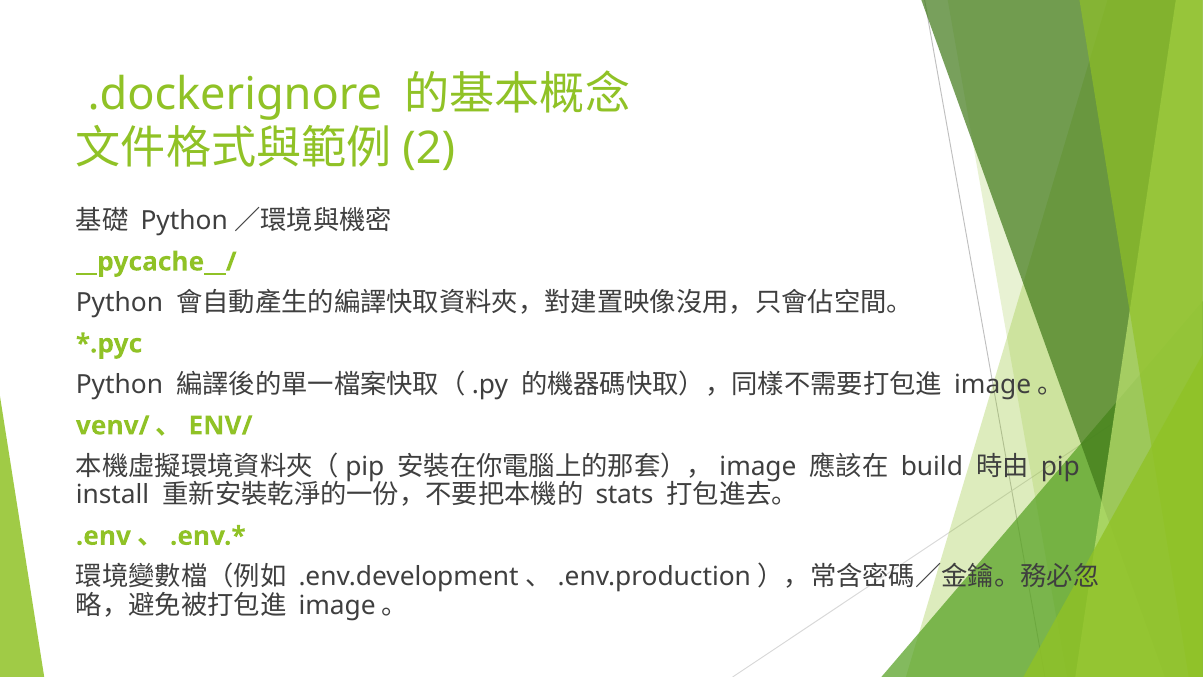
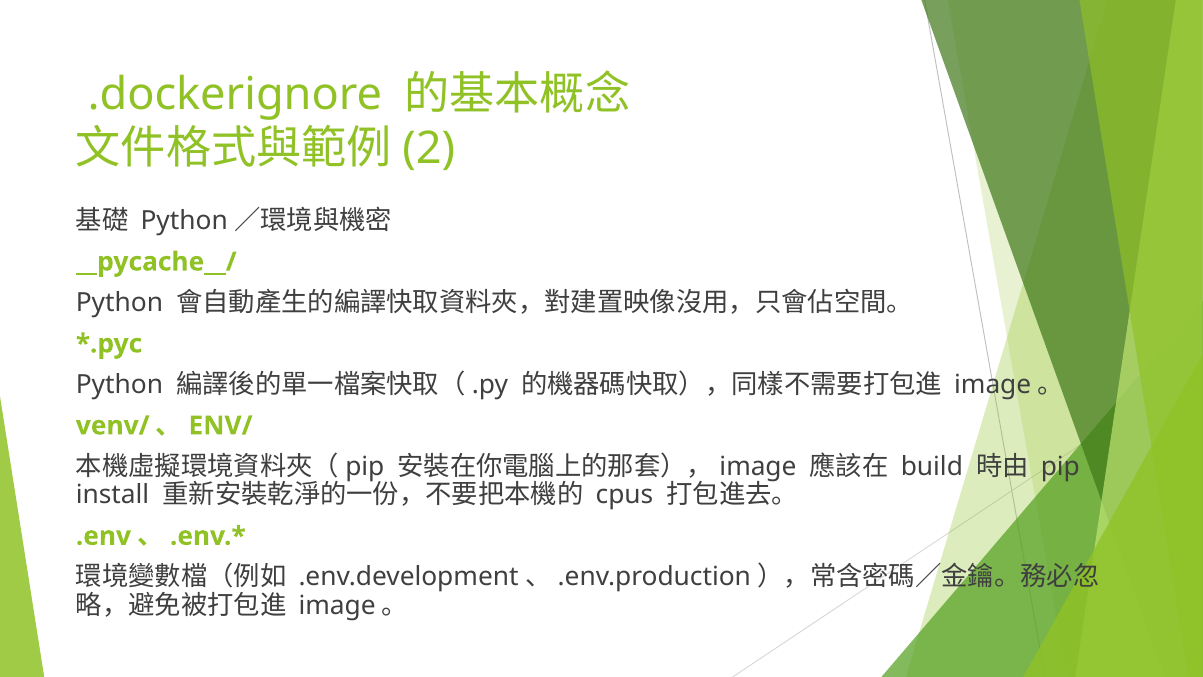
stats: stats -> cpus
